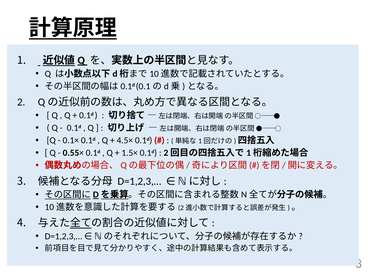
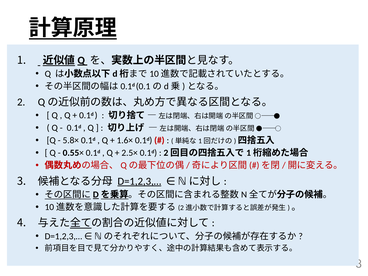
0.1×: 0.1× -> 5.8×
4.5×: 4.5× -> 1.6×
1.5×: 1.5× -> 2.5×
D=1,2,3,… at (139, 181) underline: none -> present
